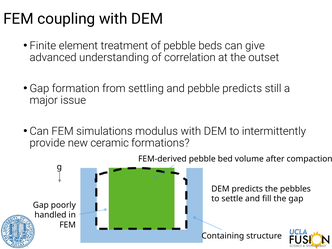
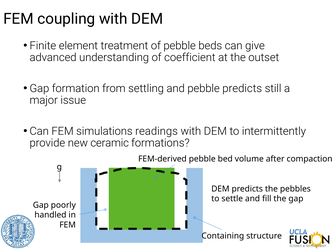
correlation: correlation -> coefficient
modulus: modulus -> readings
